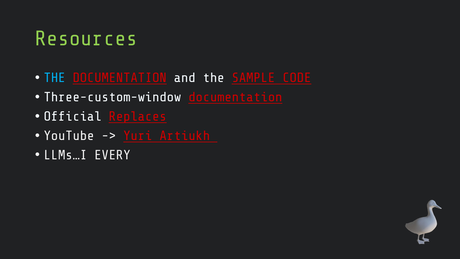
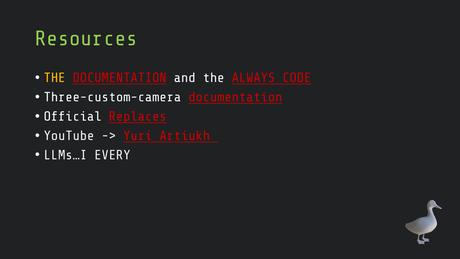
THE at (55, 78) colour: light blue -> yellow
SAMPLE: SAMPLE -> ALWAYS
Three-custom-window: Three-custom-window -> Three-custom-camera
